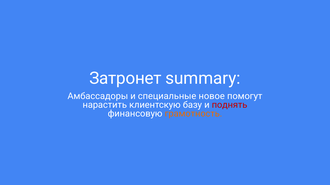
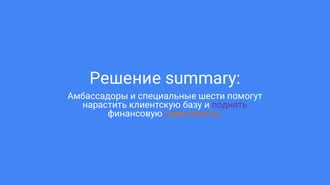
Затронет: Затронет -> Решение
новое: новое -> шести
поднять colour: red -> purple
